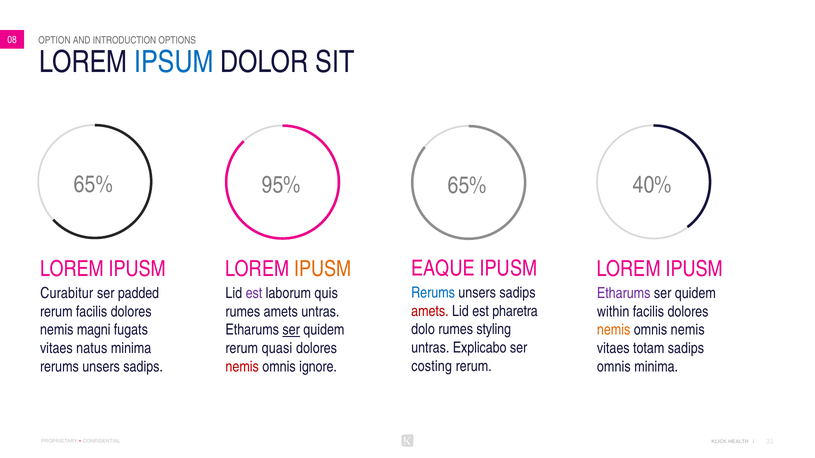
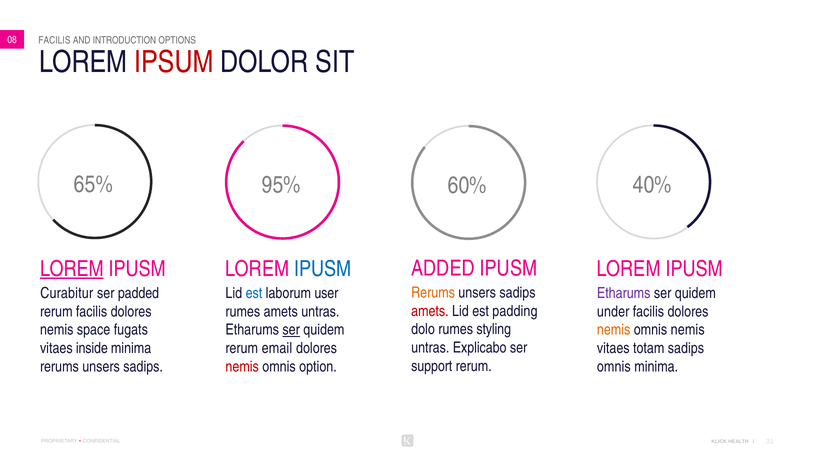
OPTION at (54, 41): OPTION -> FACILIS
IPSUM colour: blue -> red
95% 65%: 65% -> 60%
EAQUE: EAQUE -> ADDED
LOREM at (72, 269) underline: none -> present
IPUSM at (323, 269) colour: orange -> blue
Rerums at (433, 293) colour: blue -> orange
est at (254, 293) colour: purple -> blue
quis: quis -> user
pharetra: pharetra -> padding
within: within -> under
magni: magni -> space
natus: natus -> inside
quasi: quasi -> email
costing: costing -> support
ignore: ignore -> option
